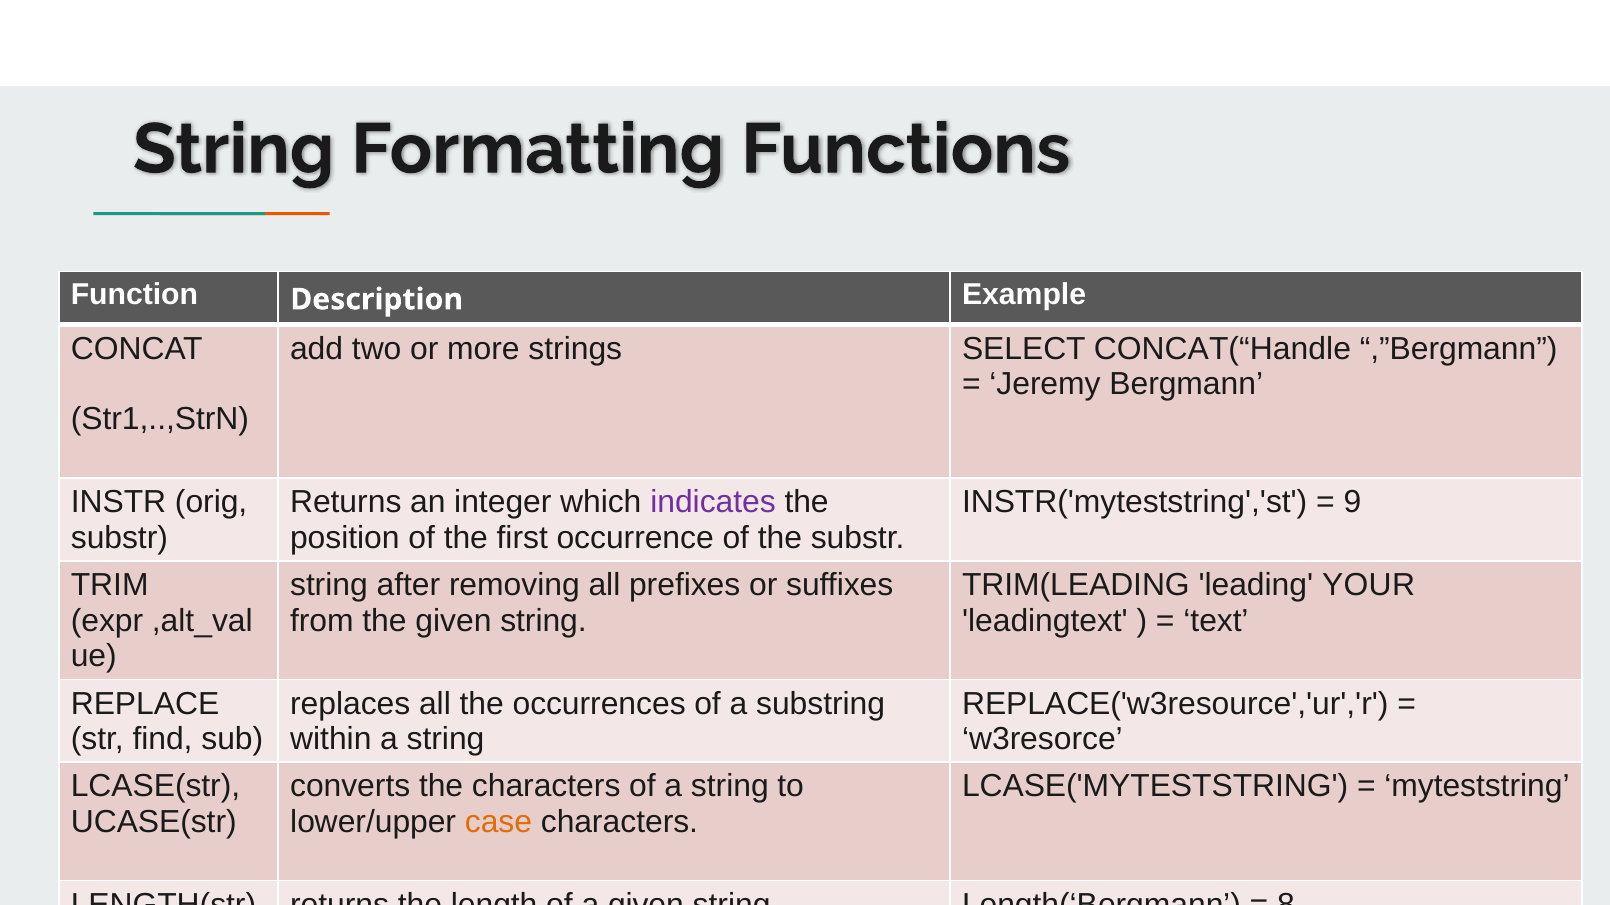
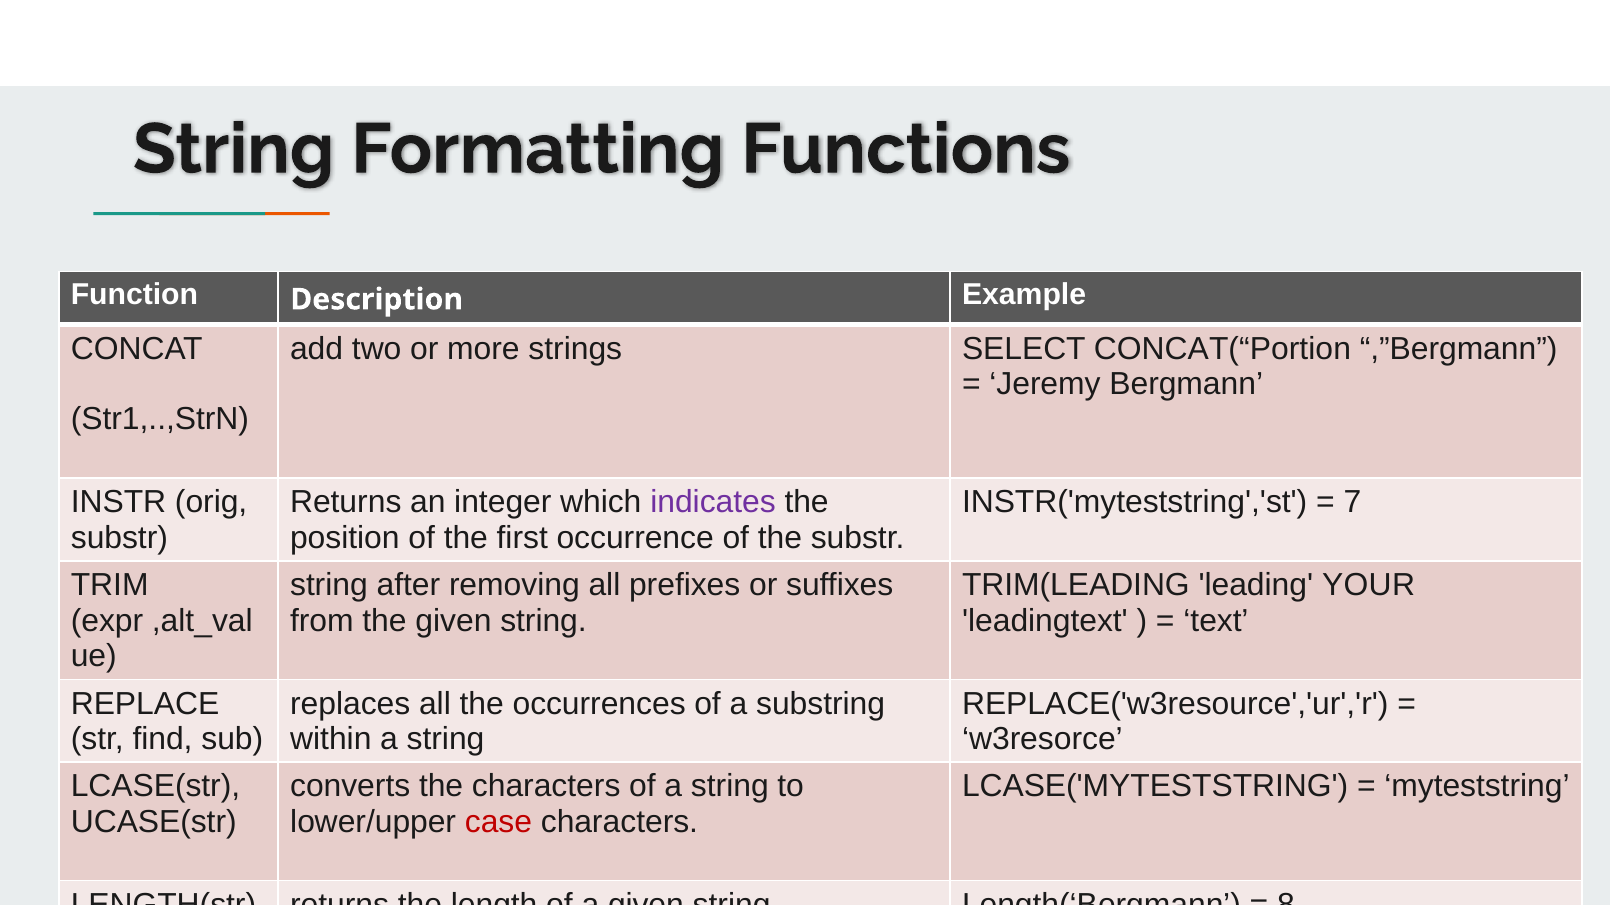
CONCAT(“Handle: CONCAT(“Handle -> CONCAT(“Portion
9: 9 -> 7
case colour: orange -> red
